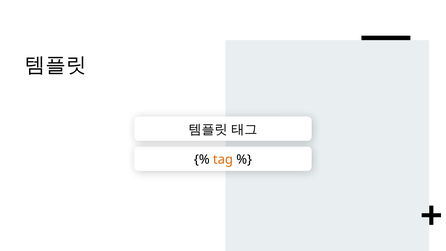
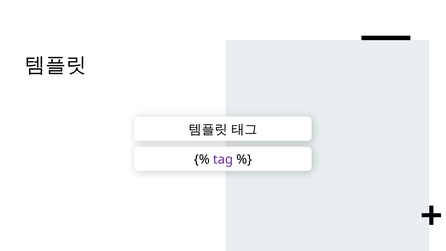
tag colour: orange -> purple
